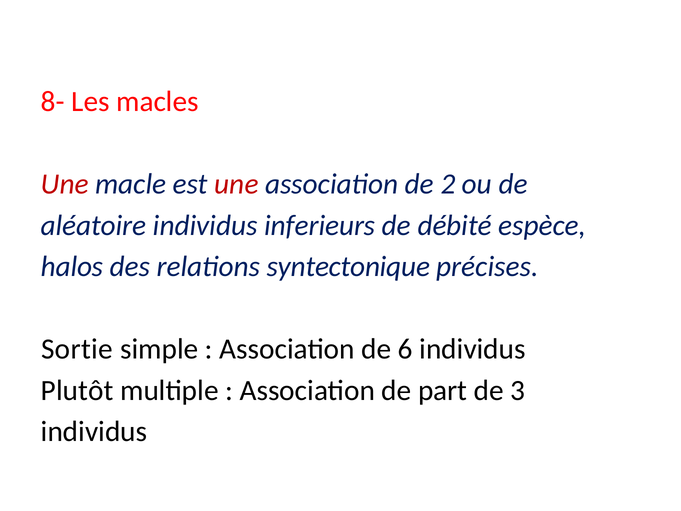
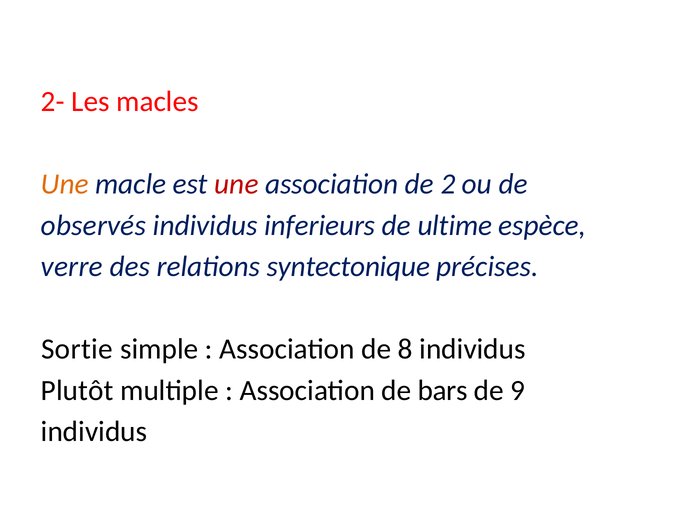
8-: 8- -> 2-
Une at (65, 184) colour: red -> orange
aléatoire: aléatoire -> observés
débité: débité -> ultime
halos: halos -> verre
6: 6 -> 8
part: part -> bars
3: 3 -> 9
